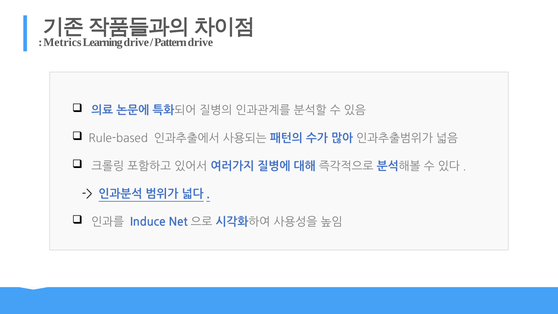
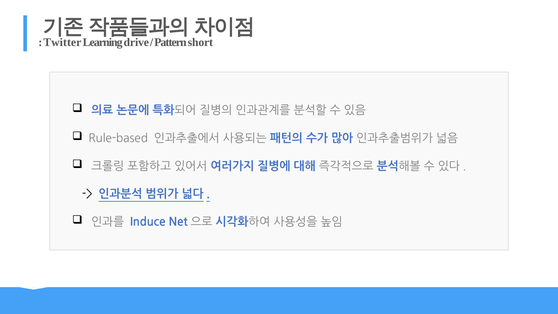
Metrics: Metrics -> Twitter
Pattern drive: drive -> short
